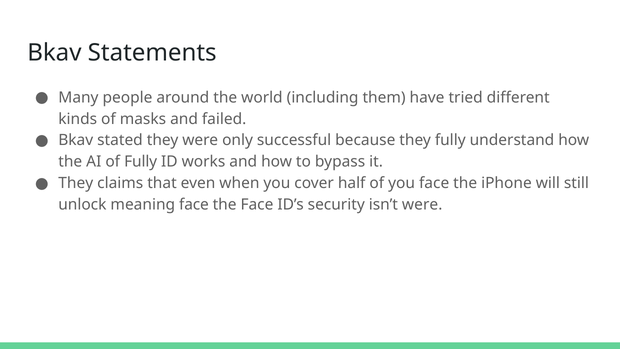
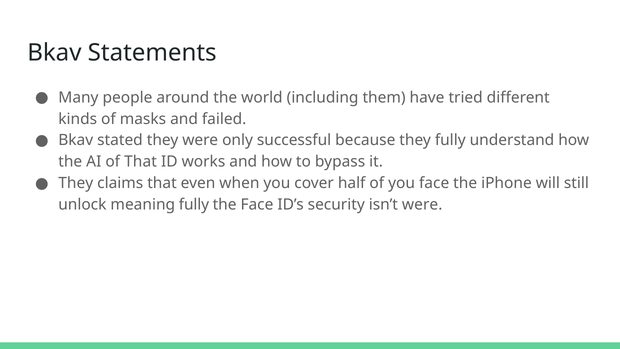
of Fully: Fully -> That
meaning face: face -> fully
